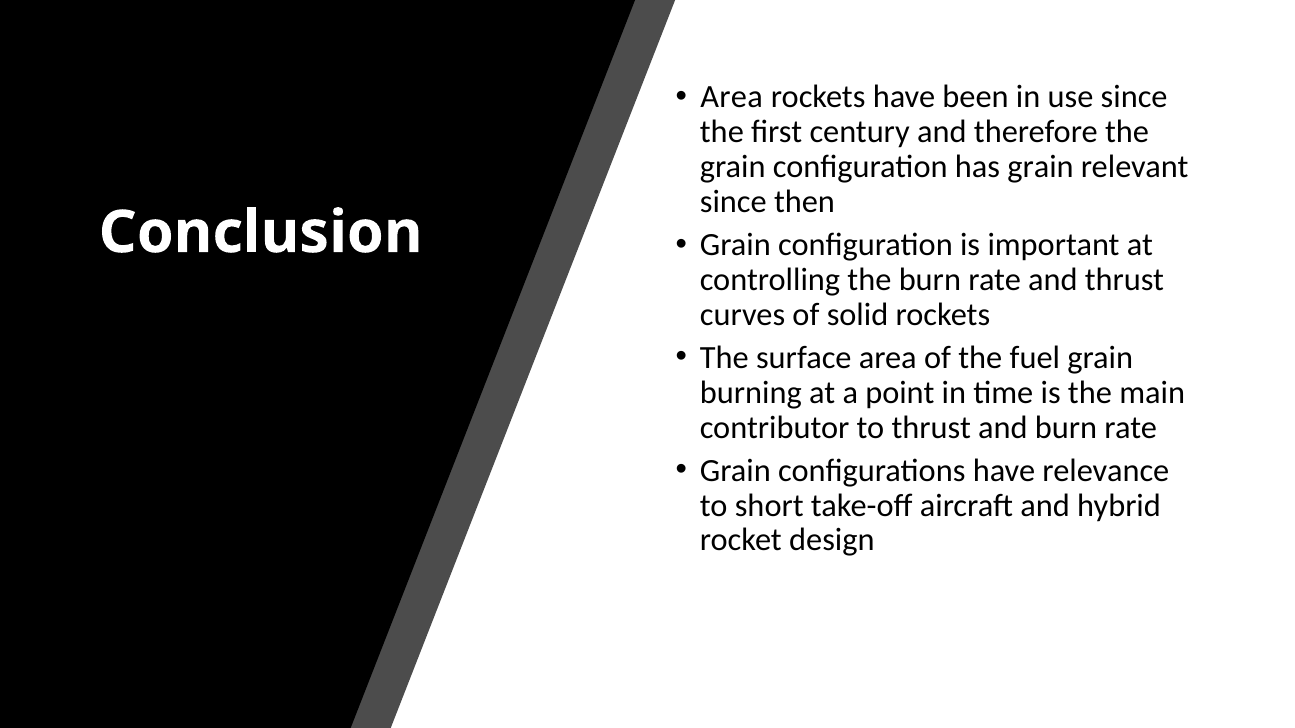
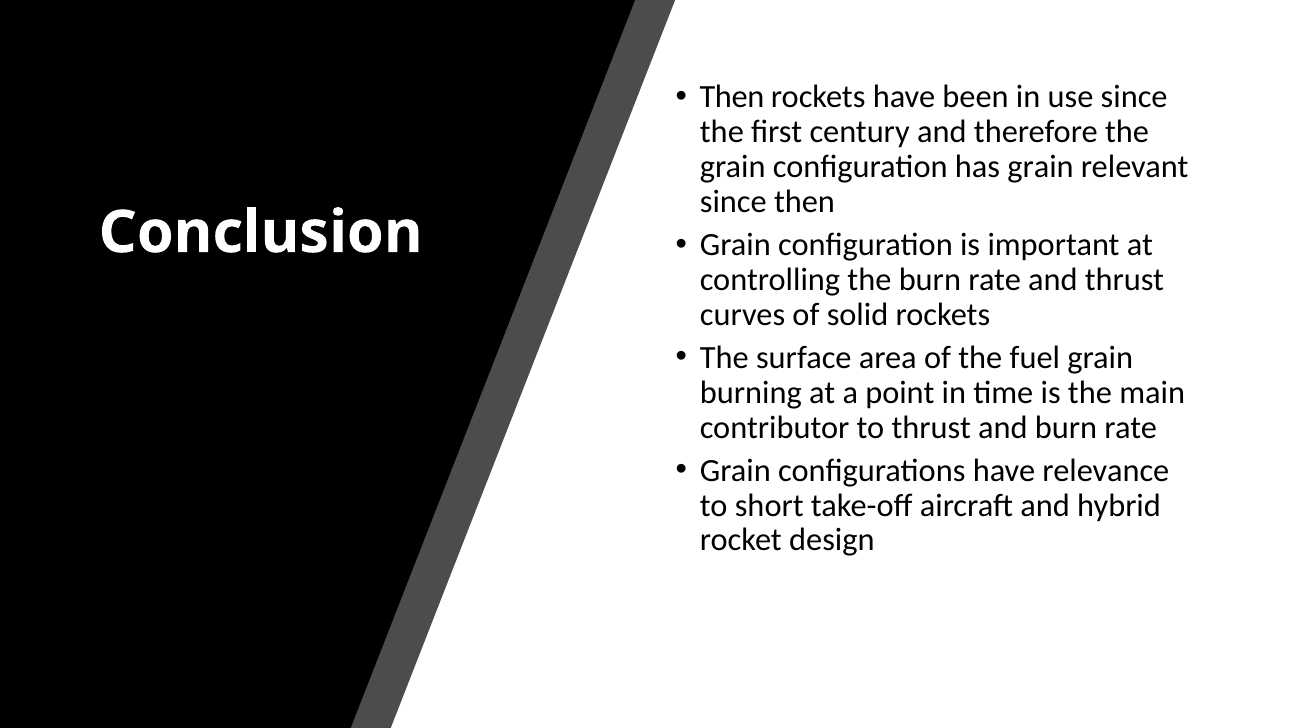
Area at (732, 97): Area -> Then
